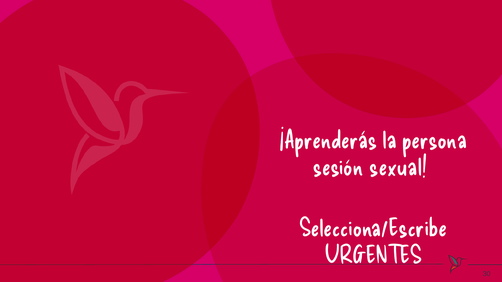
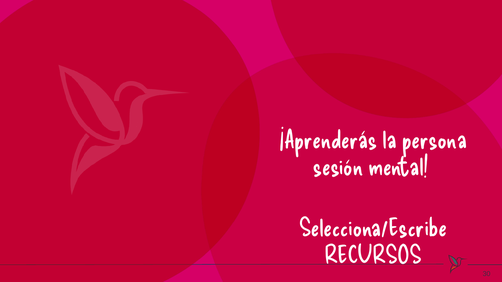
sexual: sexual -> mental
URGENTES: URGENTES -> RECURSOS
